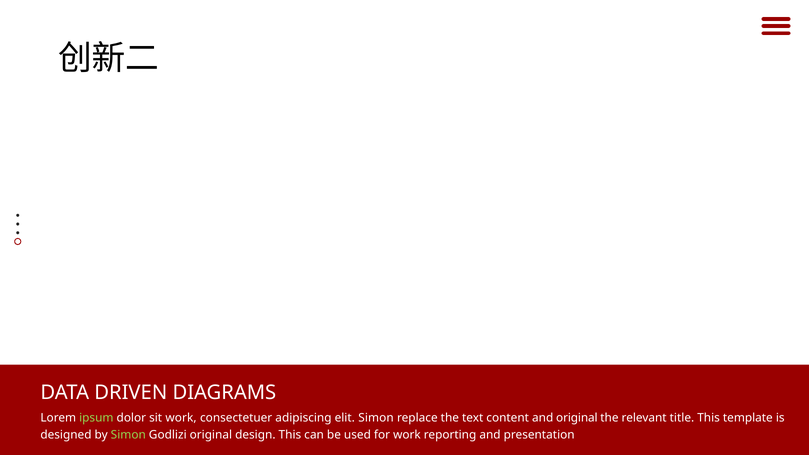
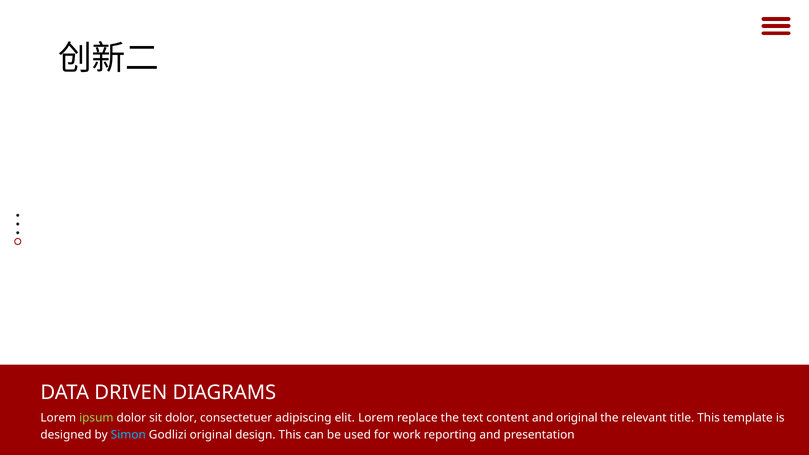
sit work: work -> dolor
elit Simon: Simon -> Lorem
Simon at (128, 435) colour: light green -> light blue
